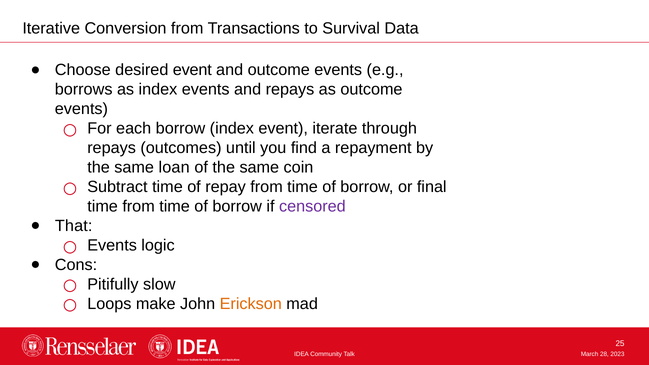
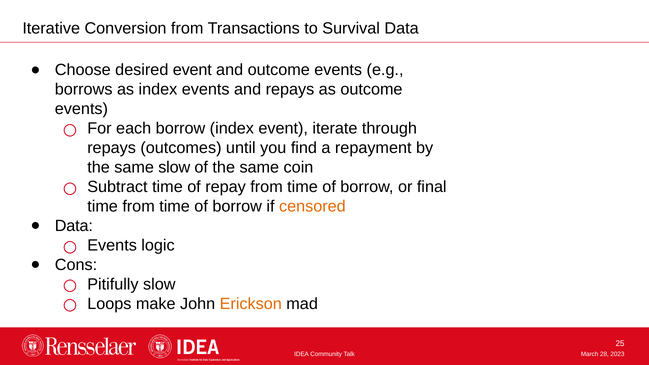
same loan: loan -> slow
censored colour: purple -> orange
That at (74, 226): That -> Data
